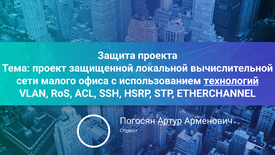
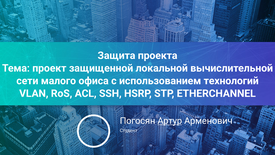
технологий underline: present -> none
